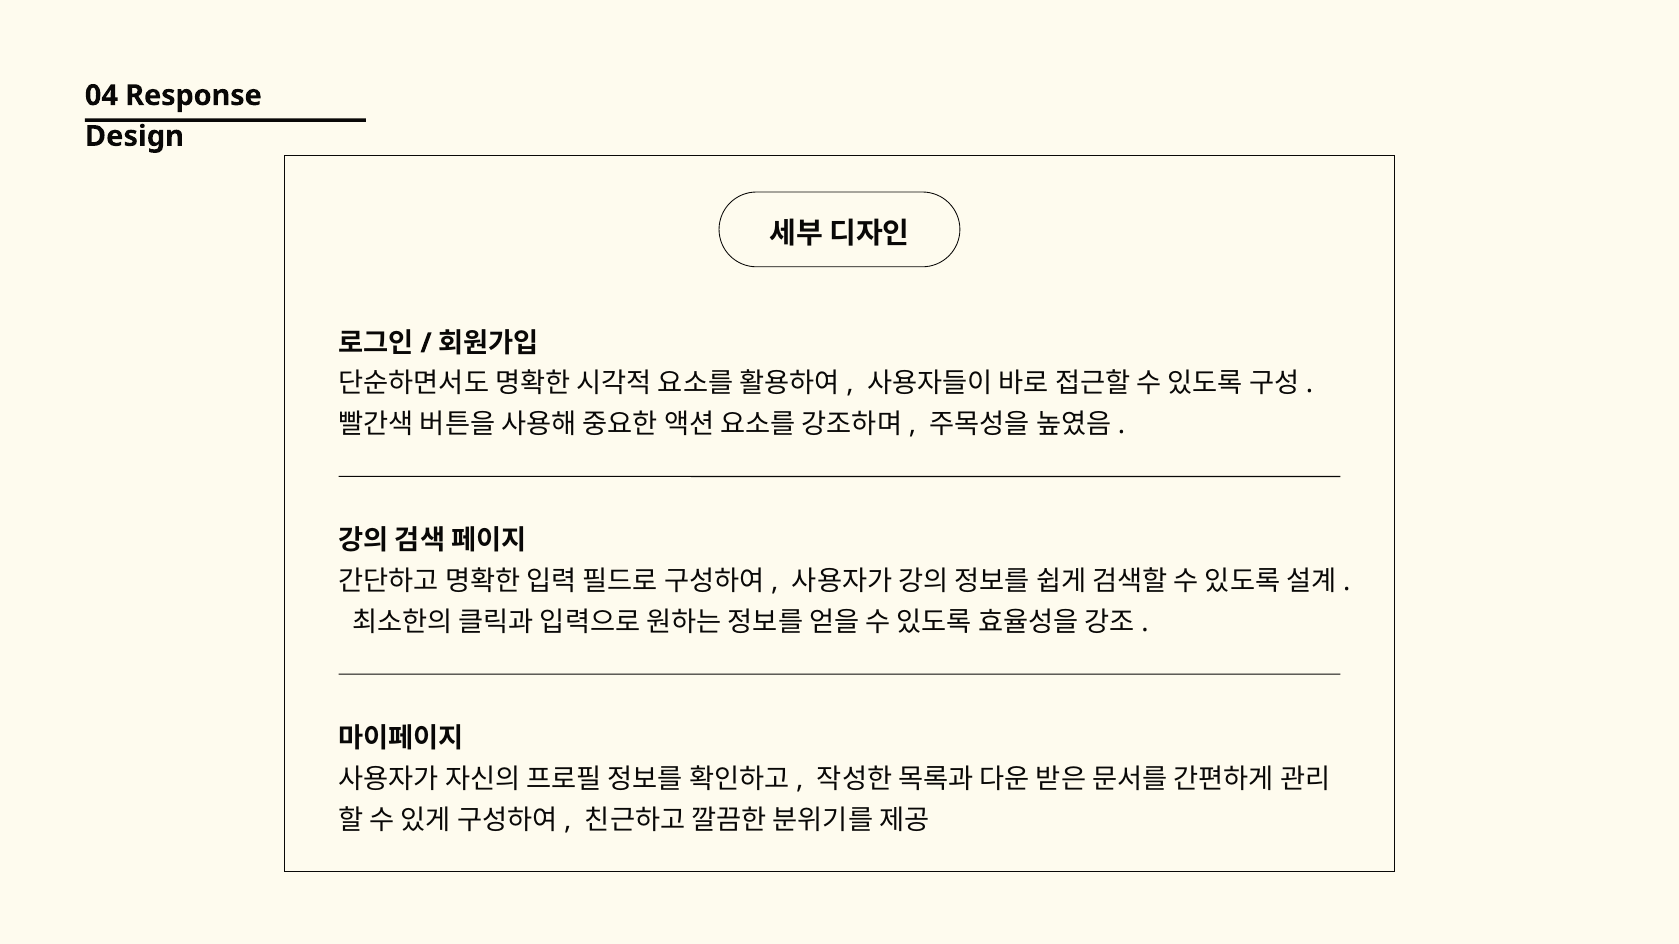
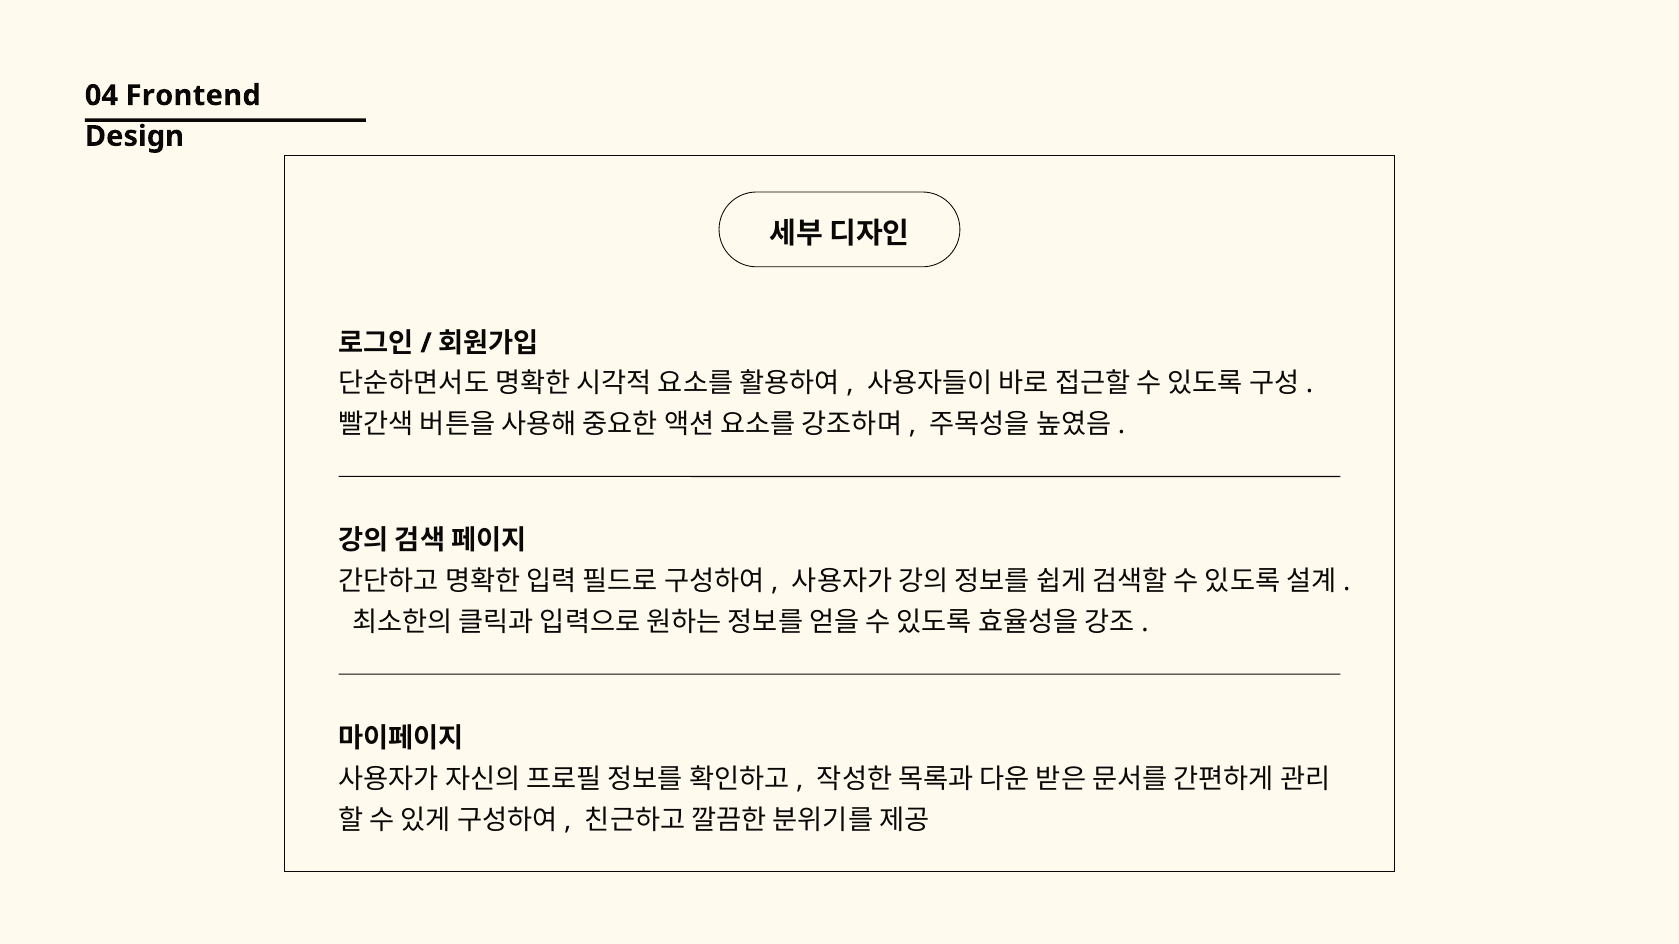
Response: Response -> Frontend
